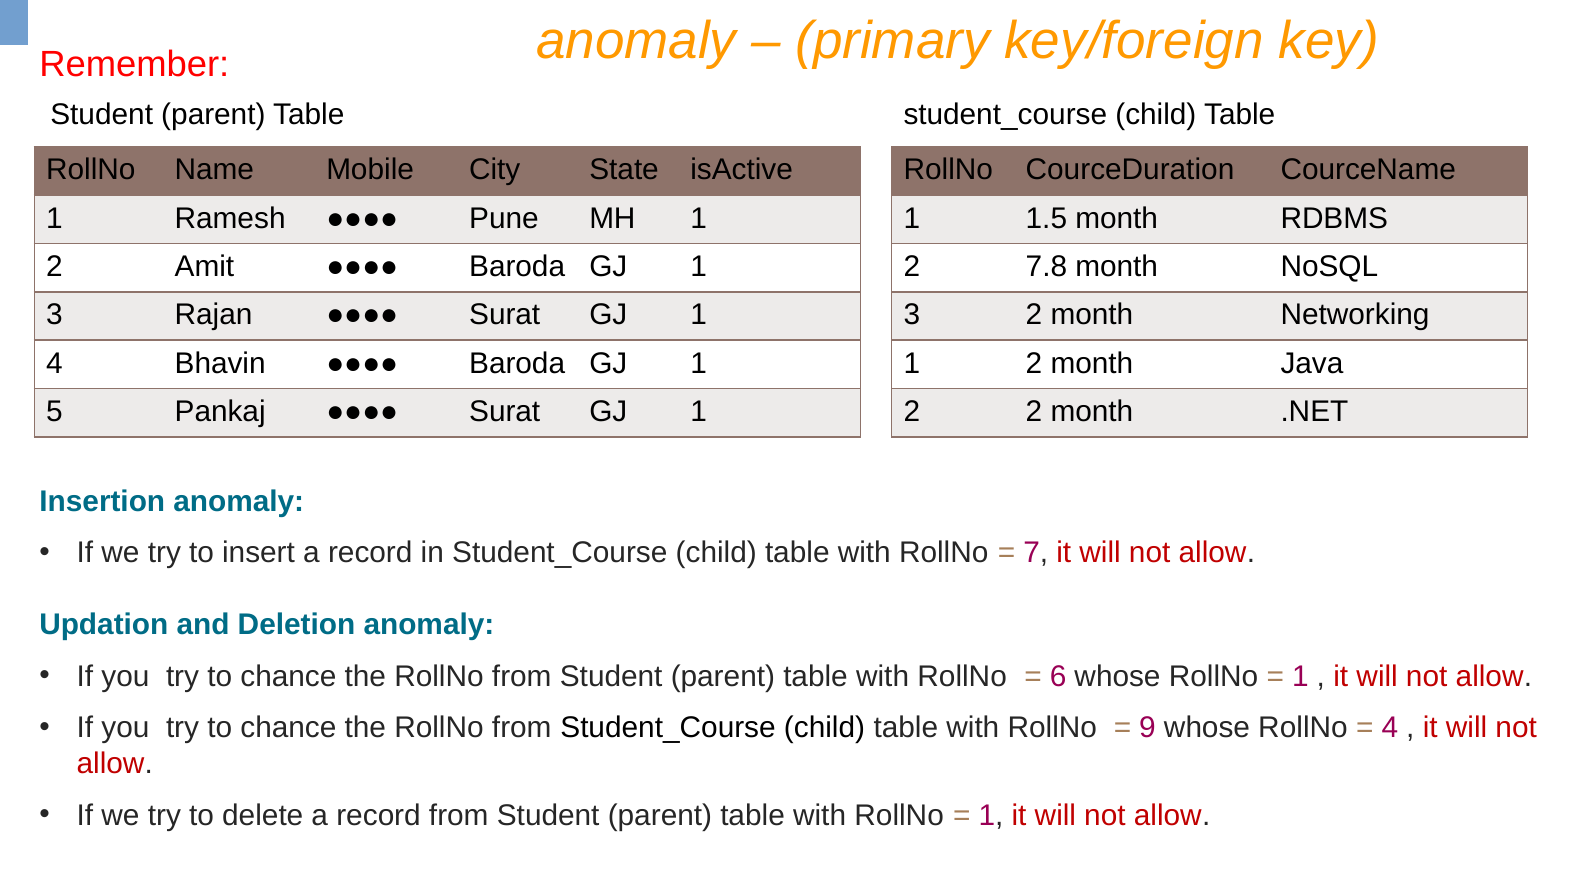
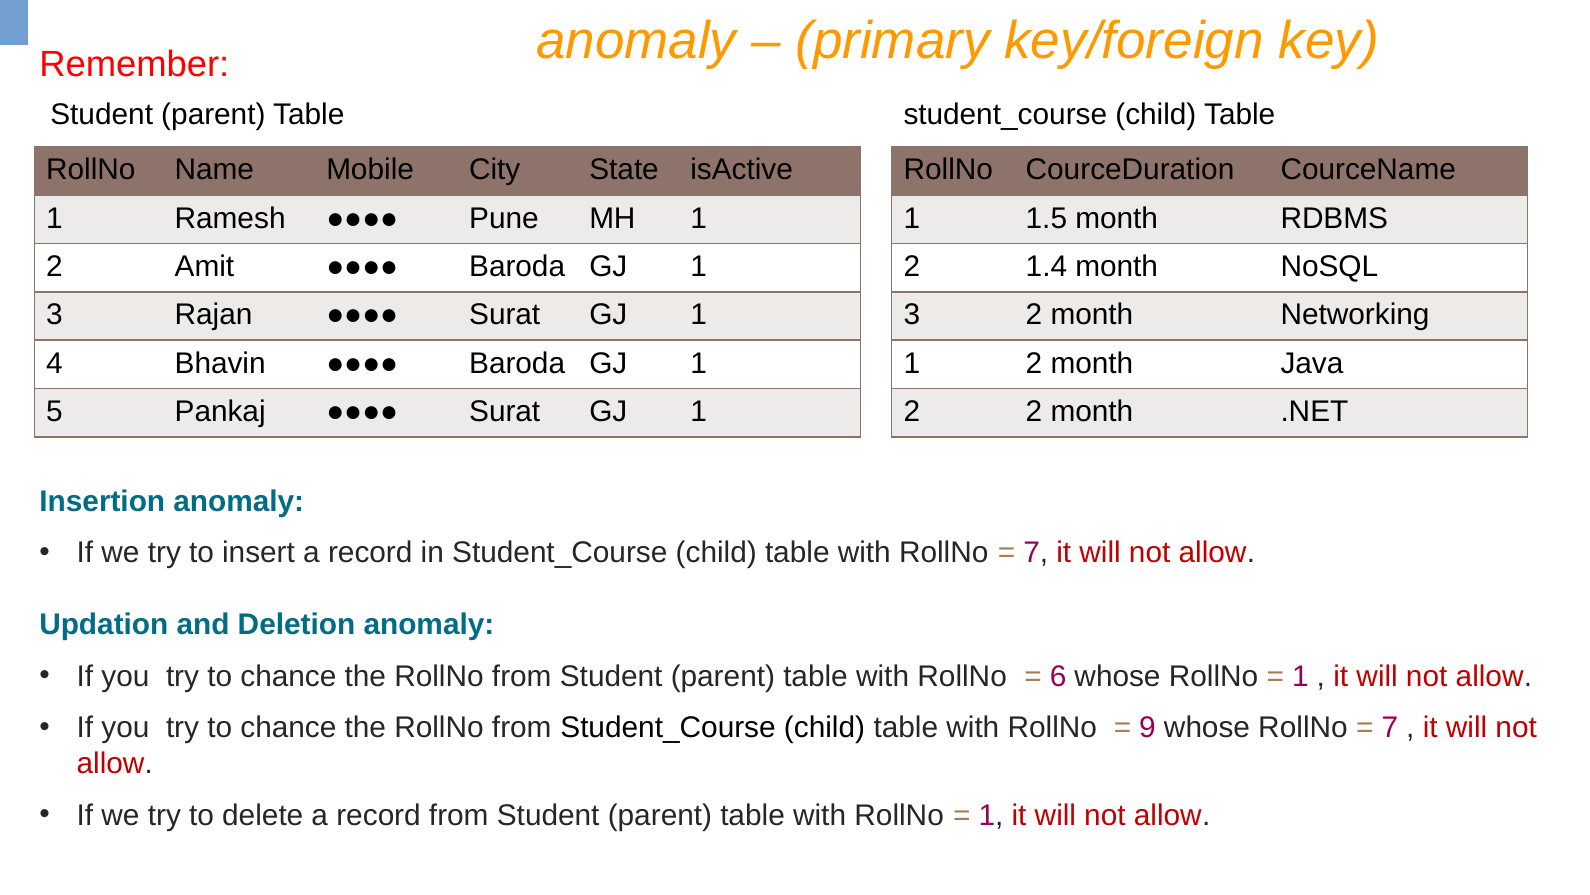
7.8: 7.8 -> 1.4
4 at (1390, 728): 4 -> 7
